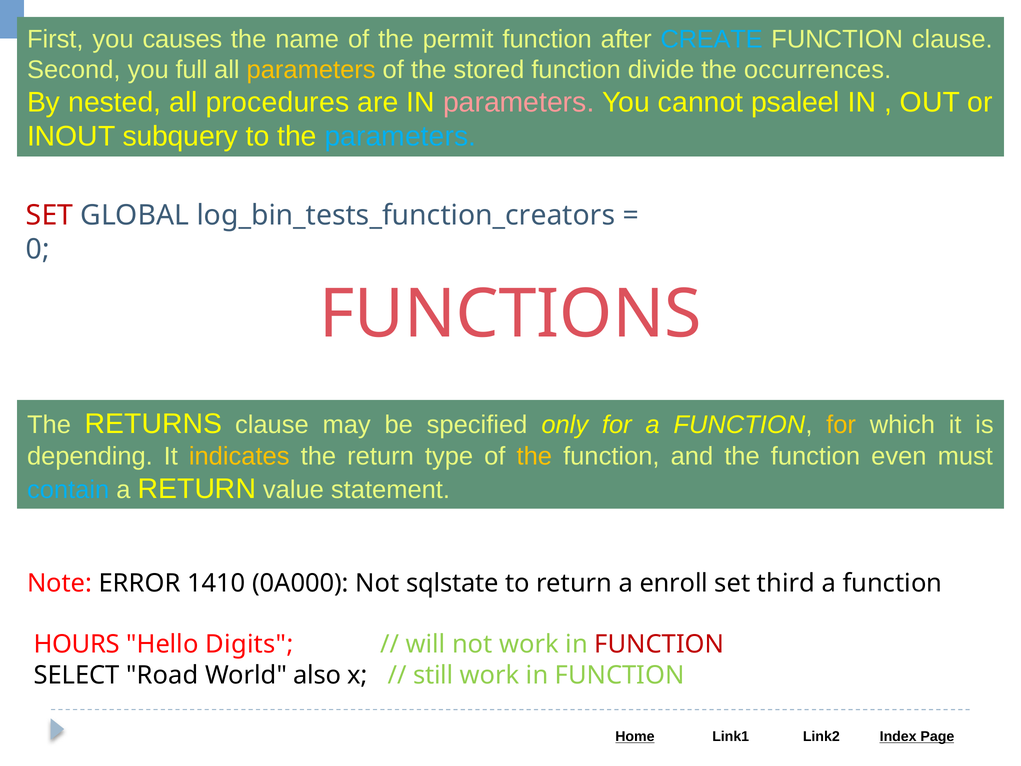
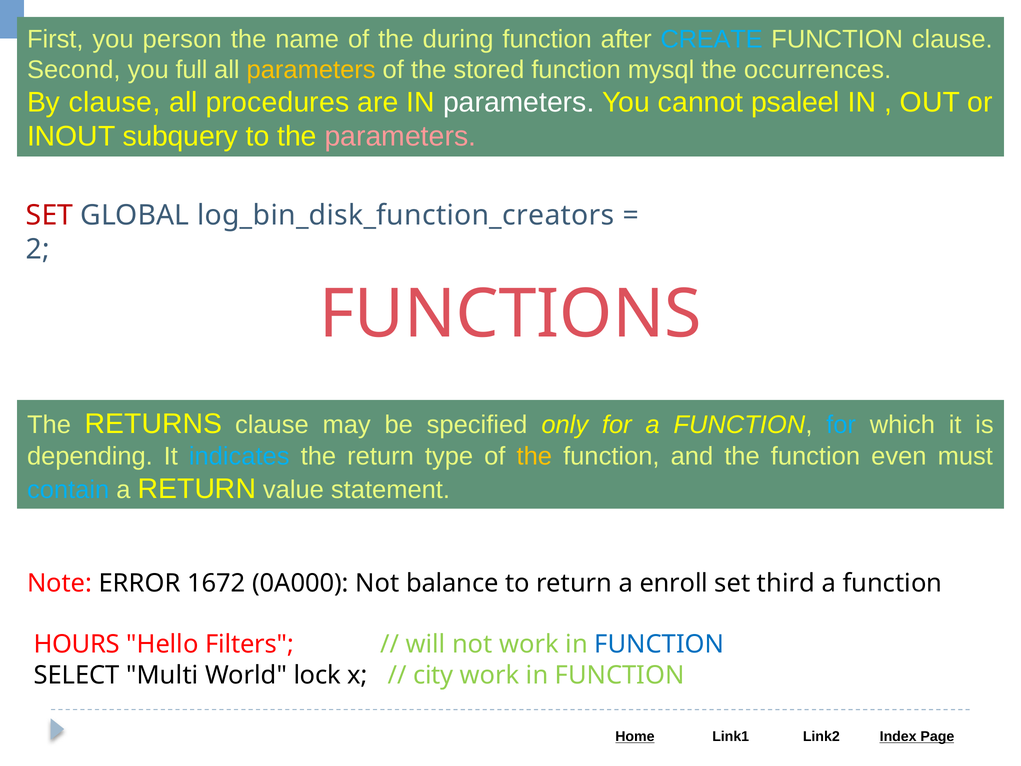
causes: causes -> person
permit: permit -> during
divide: divide -> mysql
By nested: nested -> clause
parameters at (519, 102) colour: pink -> white
parameters at (400, 136) colour: light blue -> pink
log_bin_tests_function_creators: log_bin_tests_function_creators -> log_bin_disk_function_creators
0: 0 -> 2
for at (841, 425) colour: yellow -> light blue
indicates colour: yellow -> light blue
1410: 1410 -> 1672
sqlstate: sqlstate -> balance
Digits: Digits -> Filters
FUNCTION at (659, 644) colour: red -> blue
Road: Road -> Multi
also: also -> lock
still: still -> city
